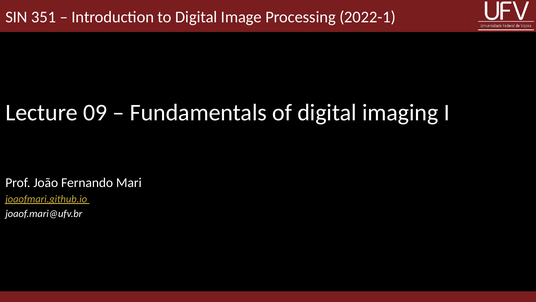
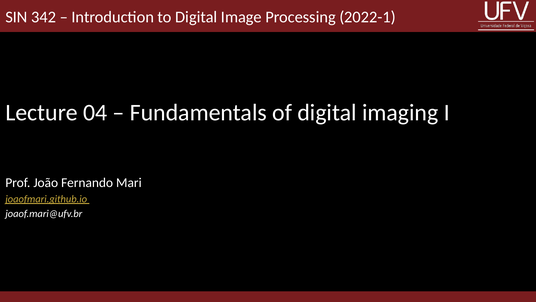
351: 351 -> 342
09: 09 -> 04
